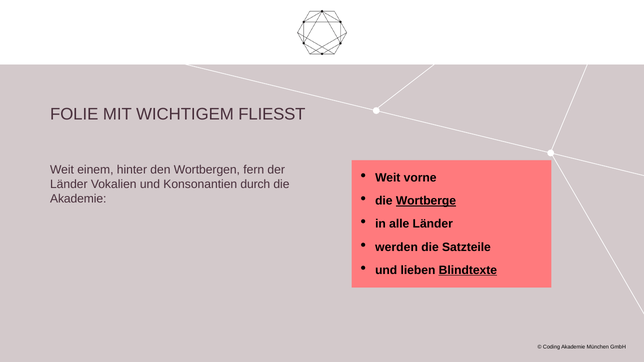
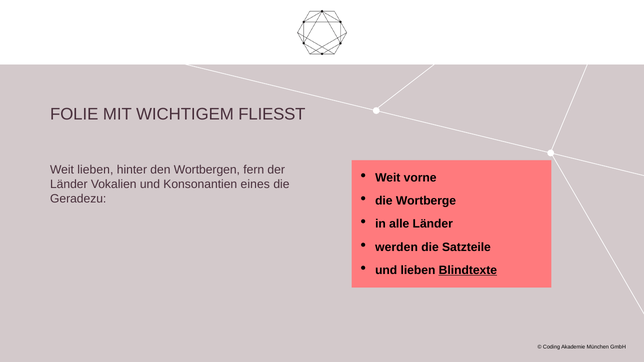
Weit einem: einem -> lieben
durch: durch -> eines
Akademie at (78, 199): Akademie -> Geradezu
Wortberge underline: present -> none
